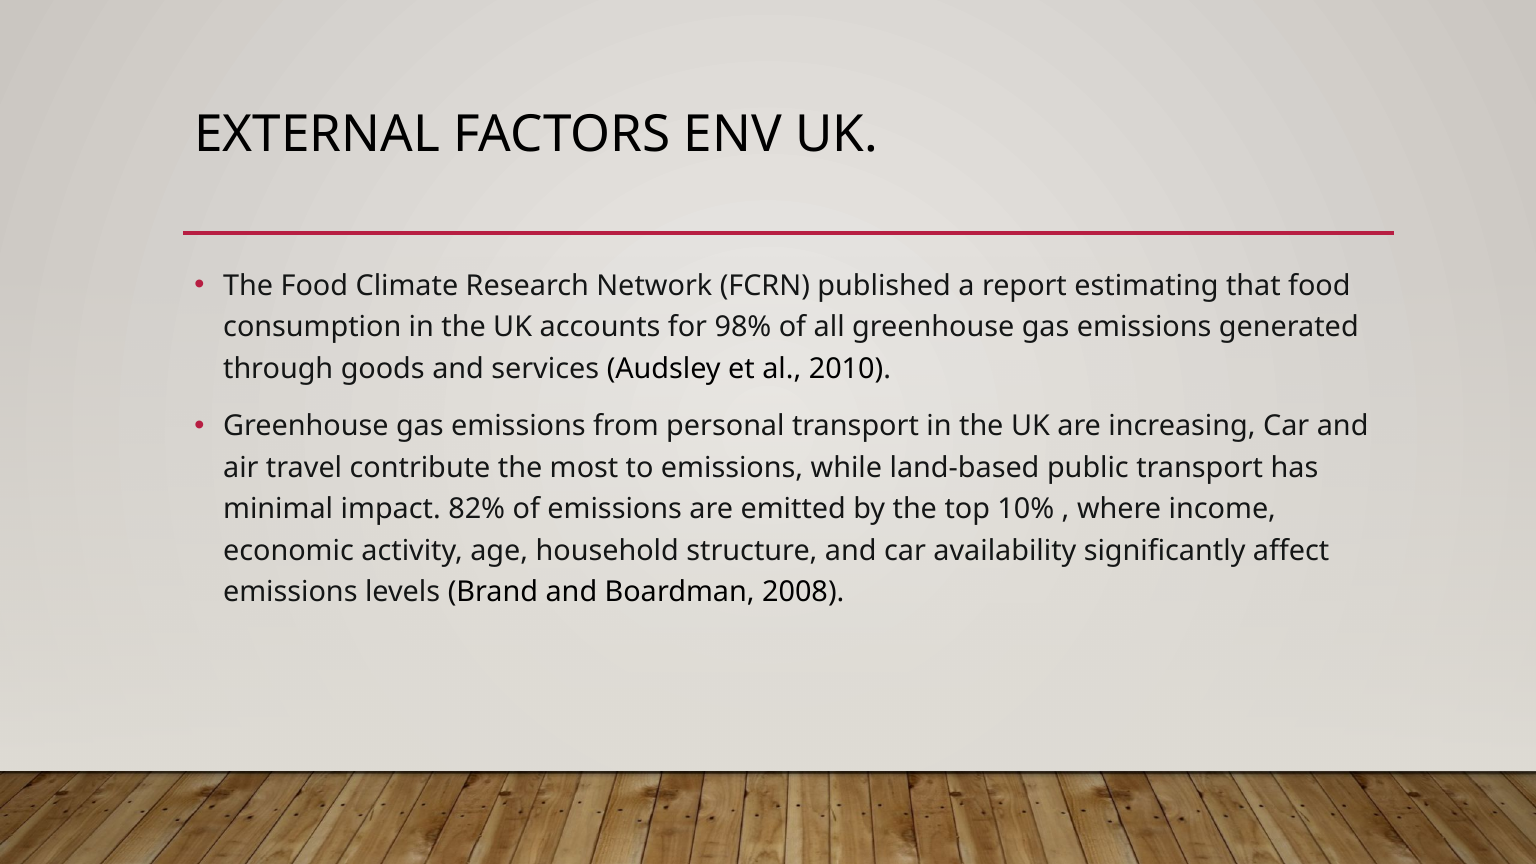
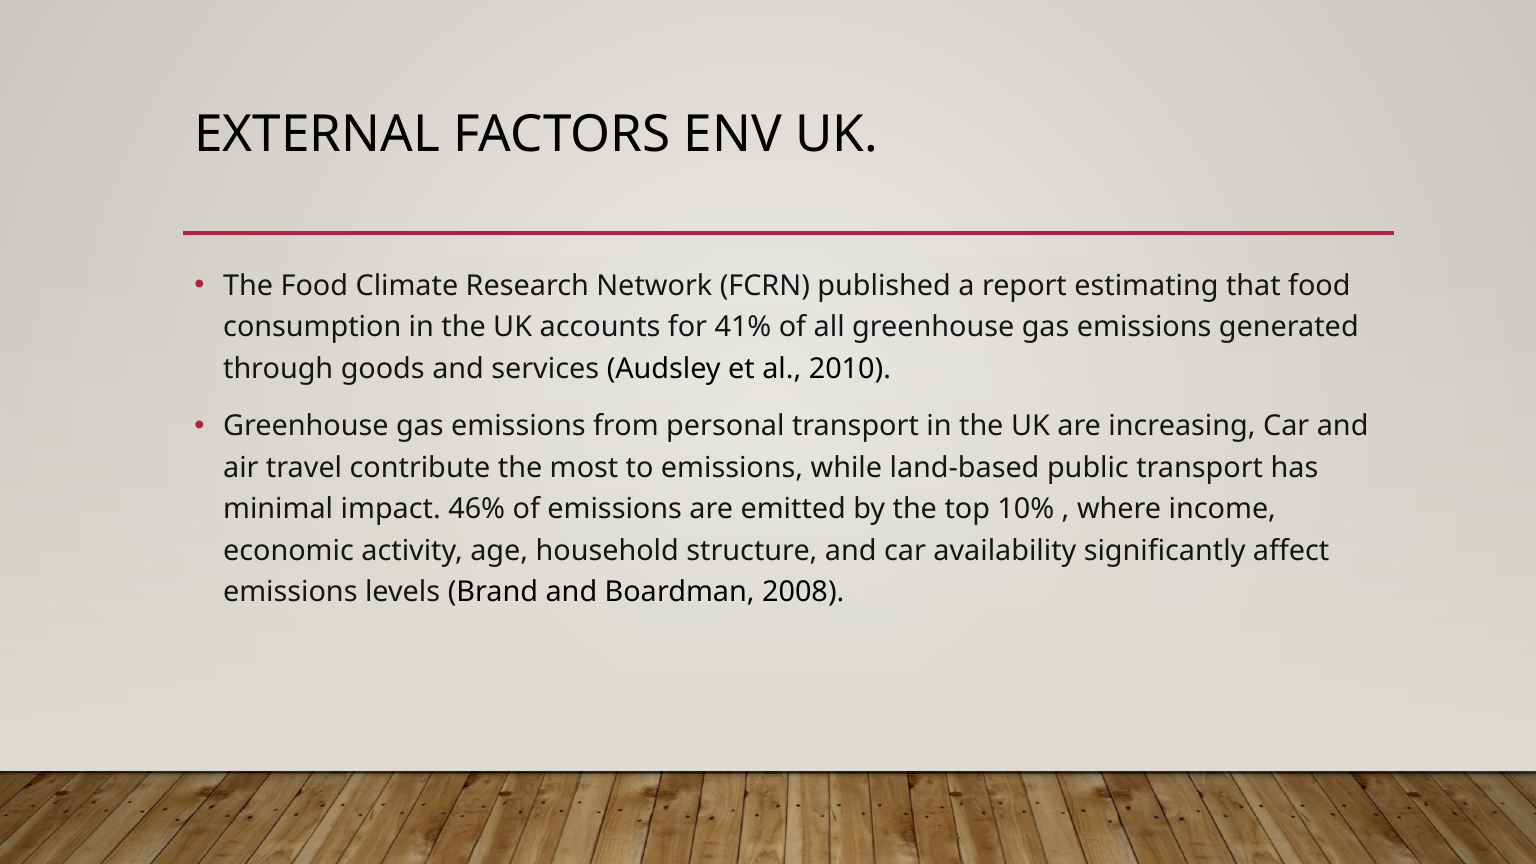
98%: 98% -> 41%
82%: 82% -> 46%
